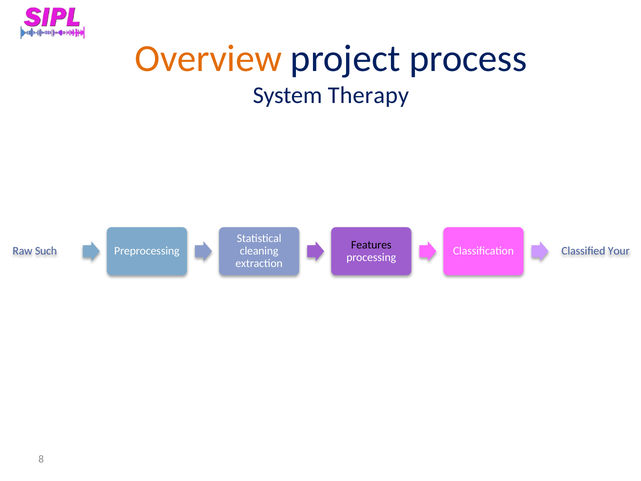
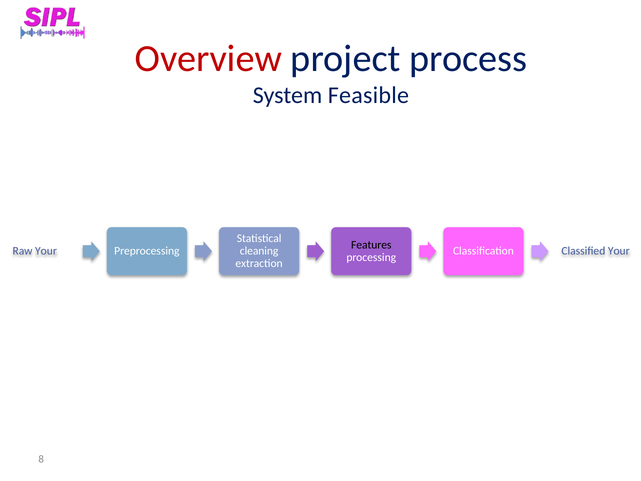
Overview colour: orange -> red
Therapy: Therapy -> Feasible
Raw Such: Such -> Your
